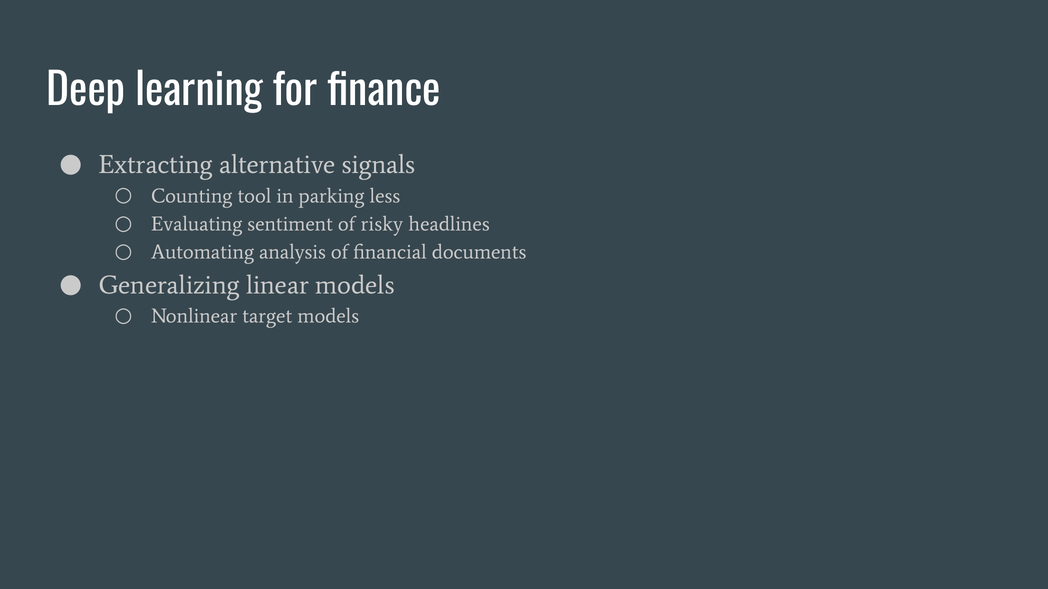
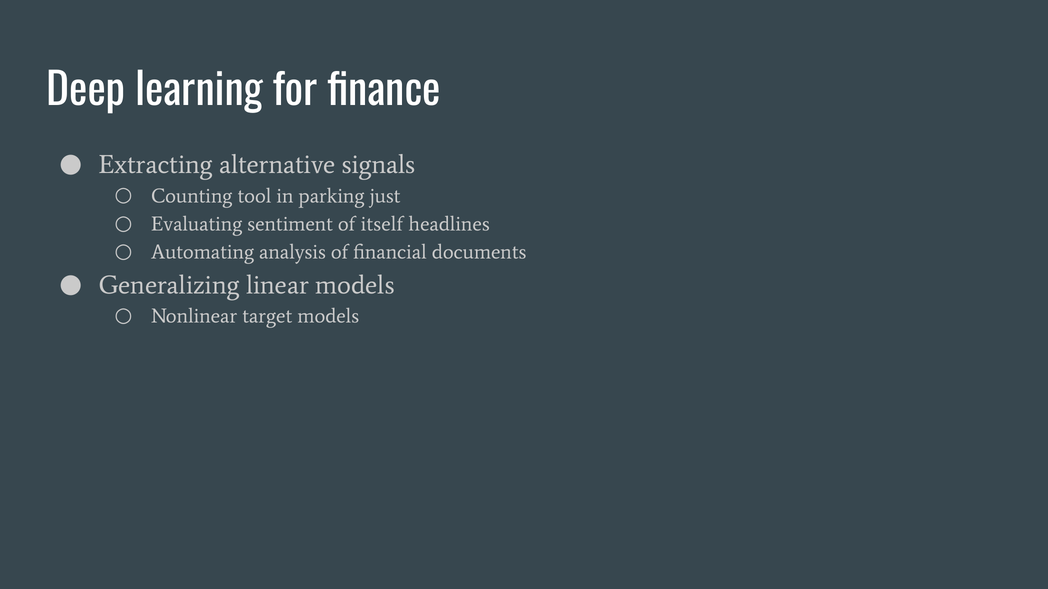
less: less -> just
risky: risky -> itself
